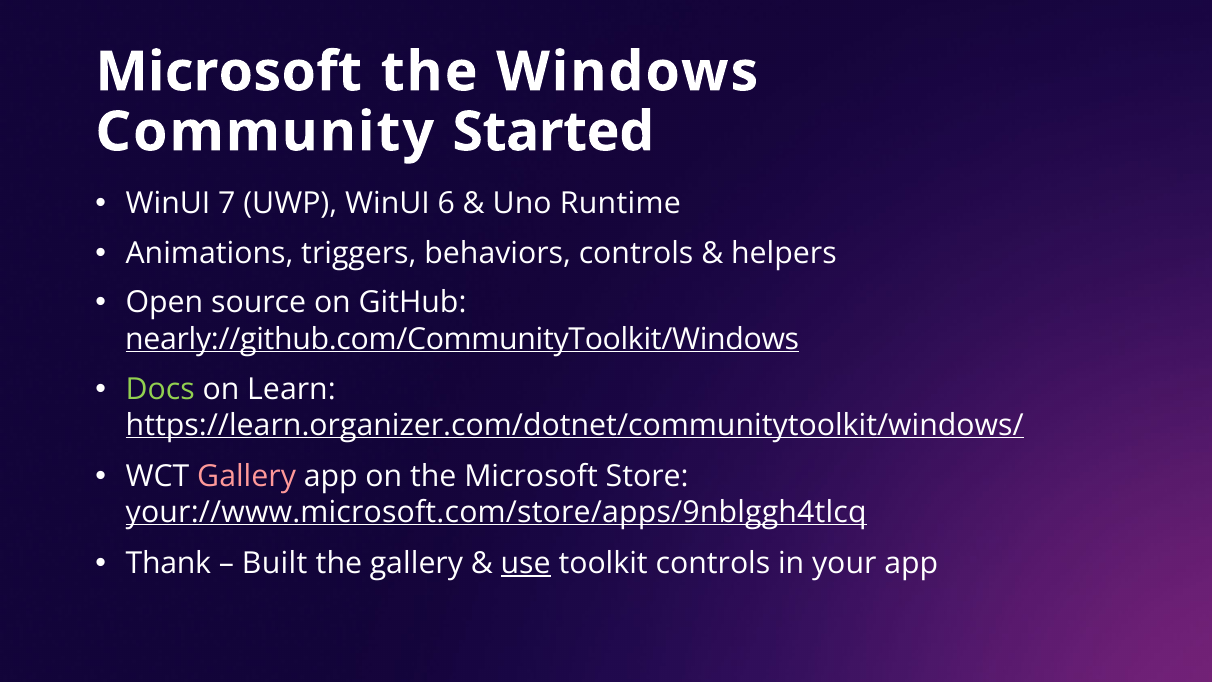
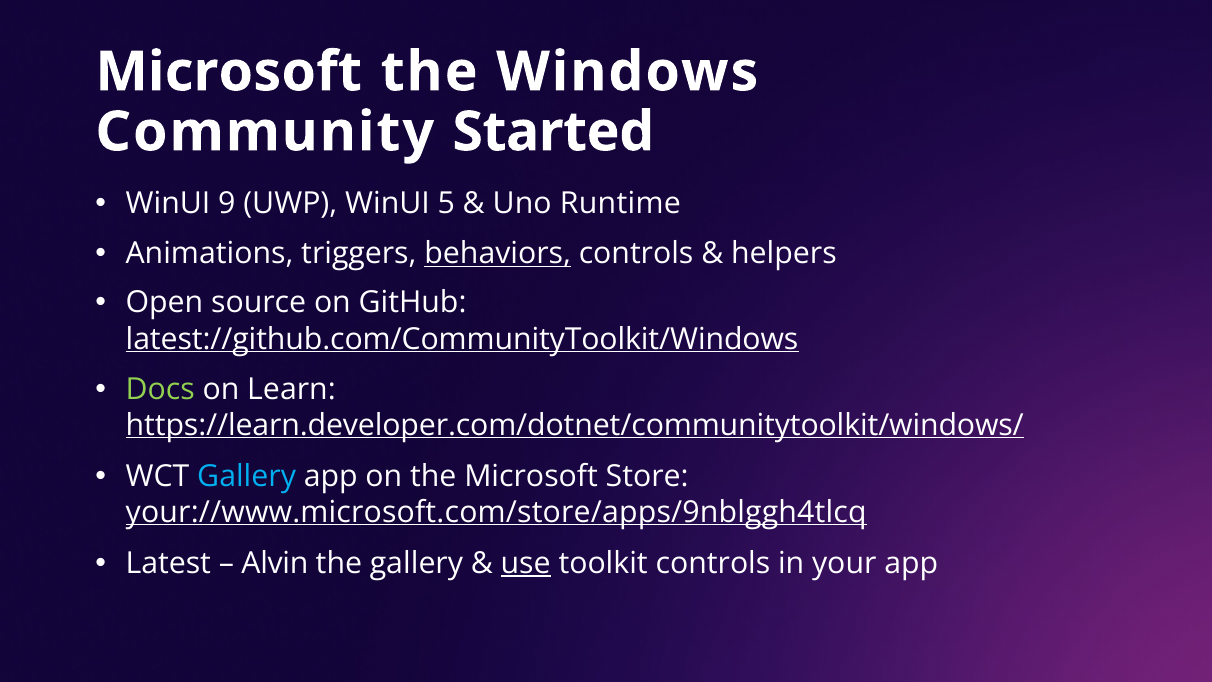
7: 7 -> 9
6: 6 -> 5
behaviors underline: none -> present
nearly://github.com/CommunityToolkit/Windows: nearly://github.com/CommunityToolkit/Windows -> latest://github.com/CommunityToolkit/Windows
https://learn.organizer.com/dotnet/communitytoolkit/windows/: https://learn.organizer.com/dotnet/communitytoolkit/windows/ -> https://learn.developer.com/dotnet/communitytoolkit/windows/
Gallery at (247, 476) colour: pink -> light blue
Thank: Thank -> Latest
Built: Built -> Alvin
